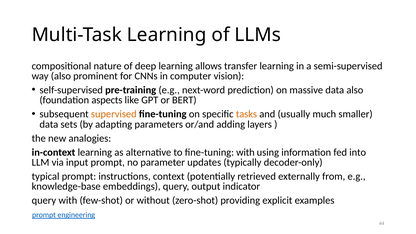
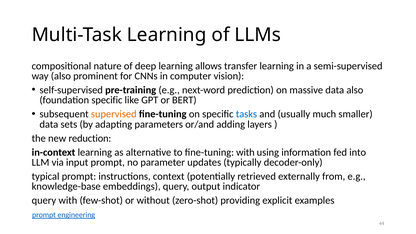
foundation aspects: aspects -> specific
tasks colour: orange -> blue
analogies: analogies -> reduction
